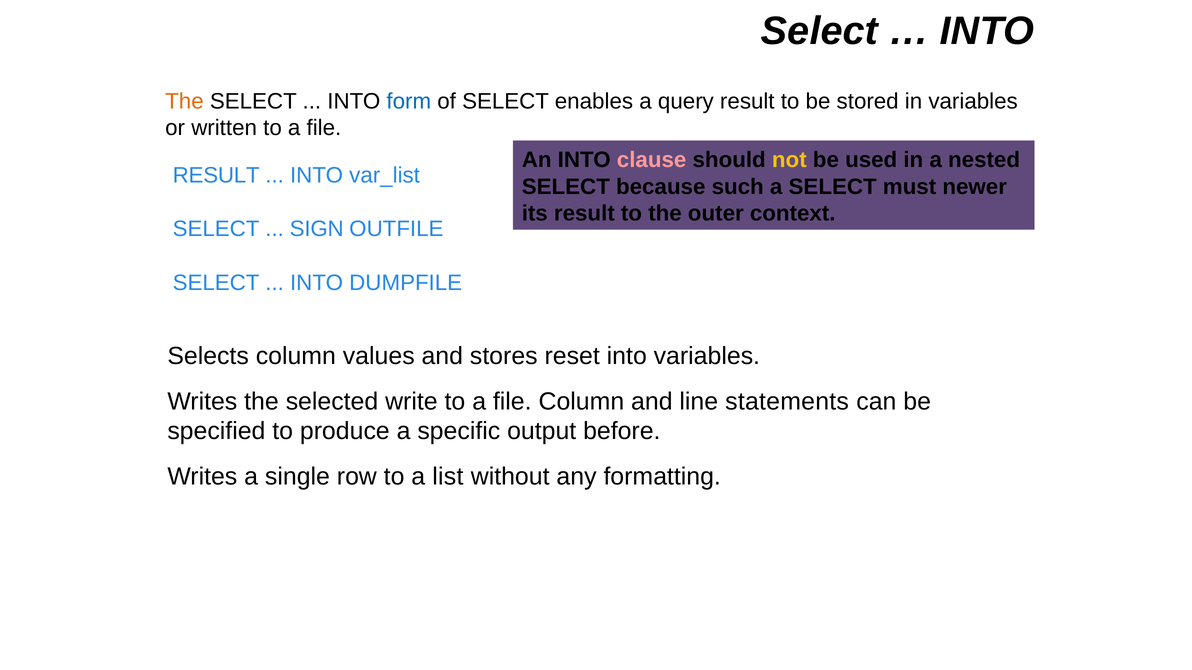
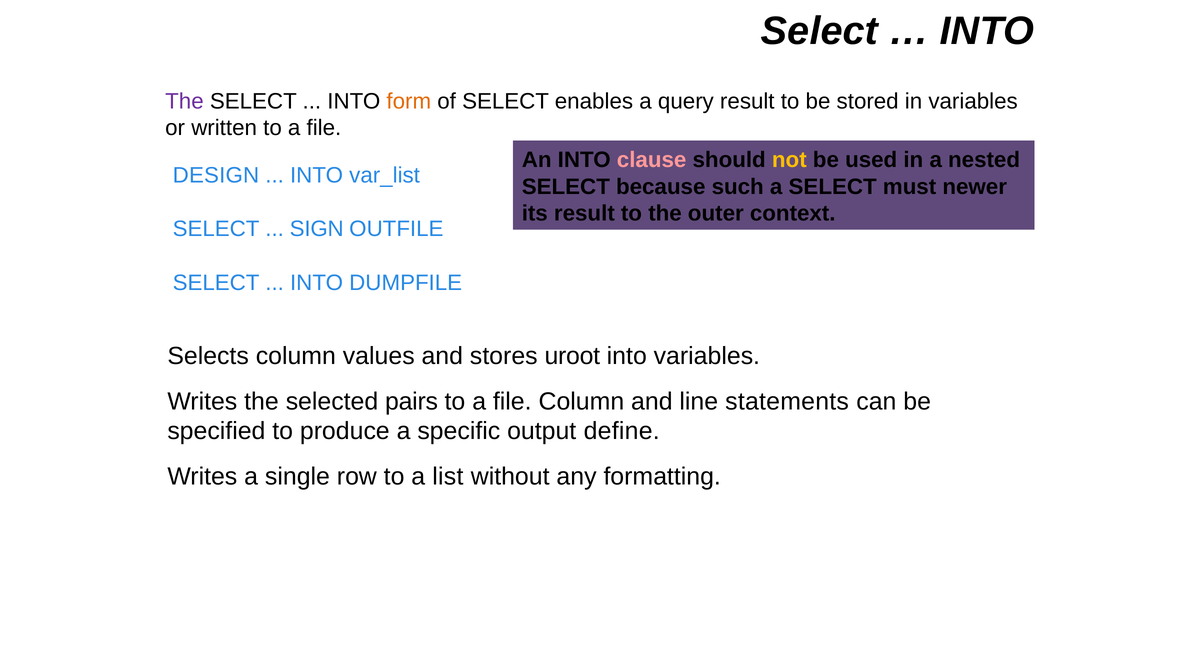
The at (184, 101) colour: orange -> purple
form colour: blue -> orange
RESULT at (216, 176): RESULT -> DESIGN
reset: reset -> uroot
write: write -> pairs
before: before -> define
